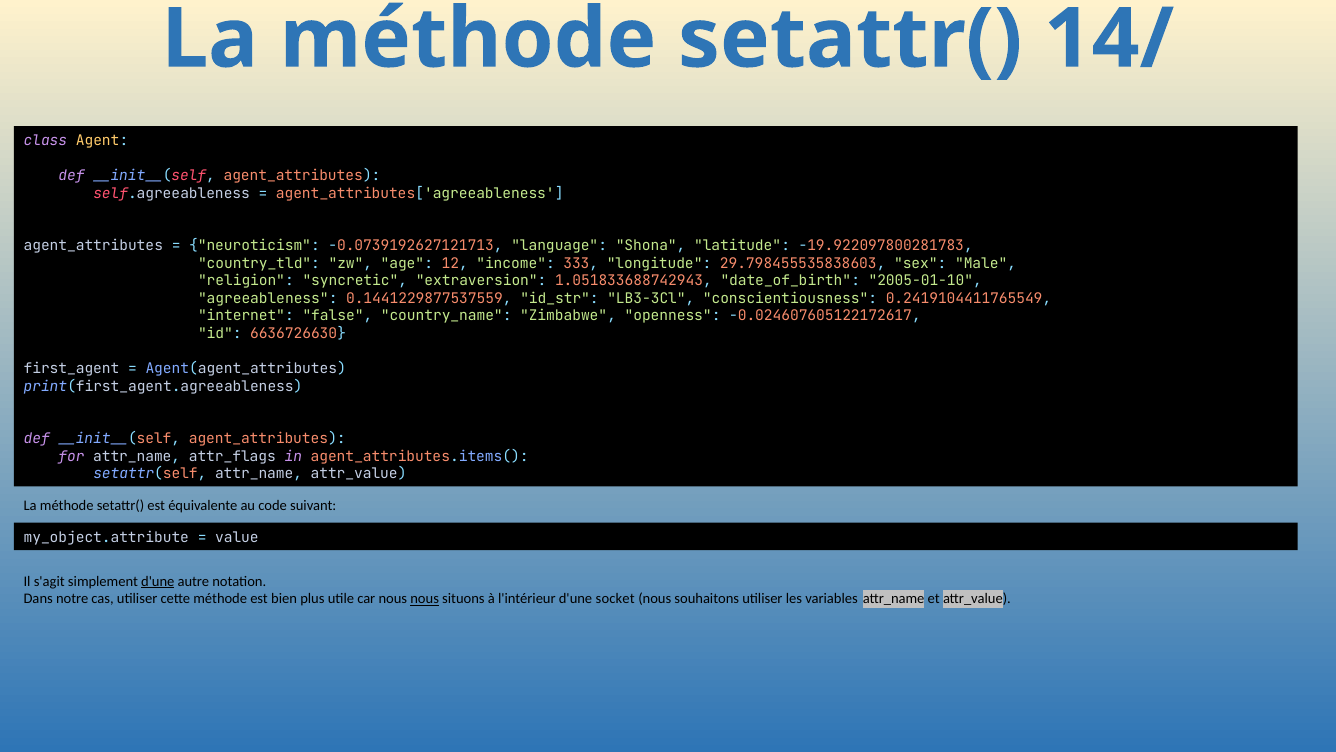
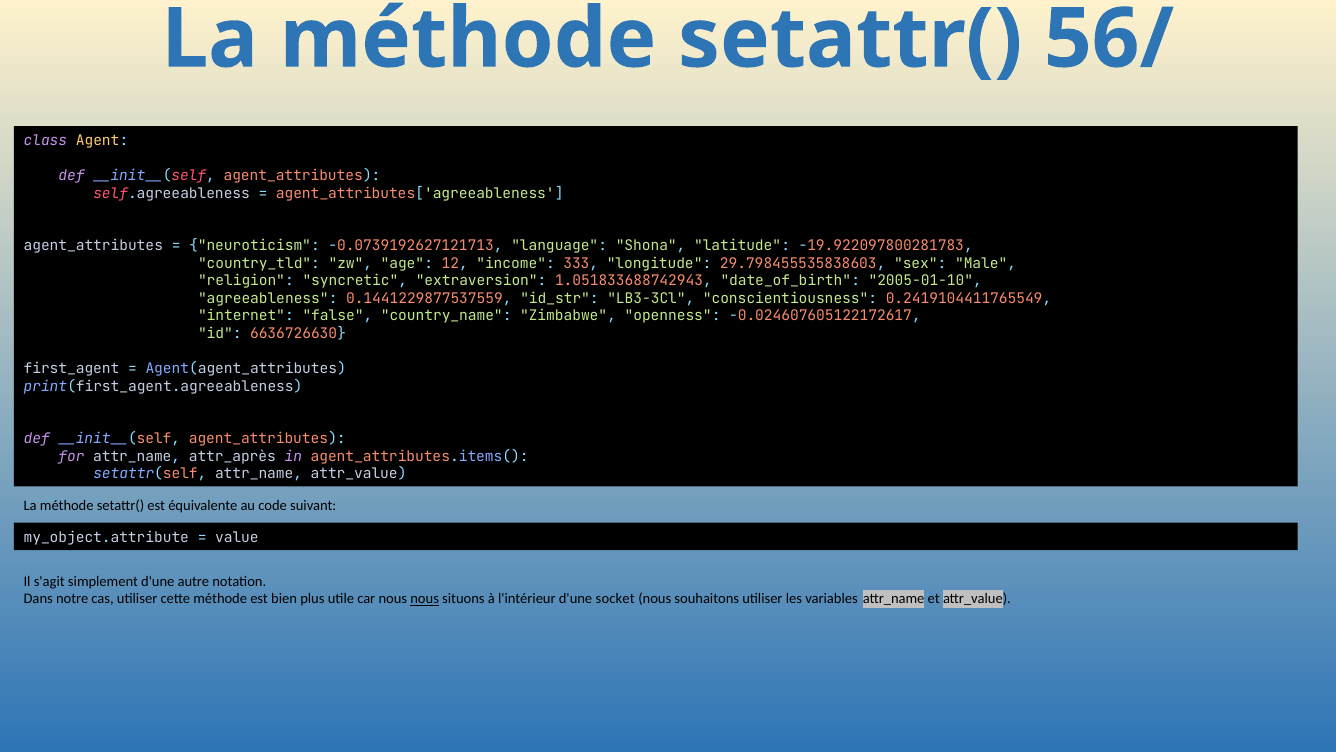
14/: 14/ -> 56/
attr_flags: attr_flags -> attr_après
d'une at (158, 581) underline: present -> none
